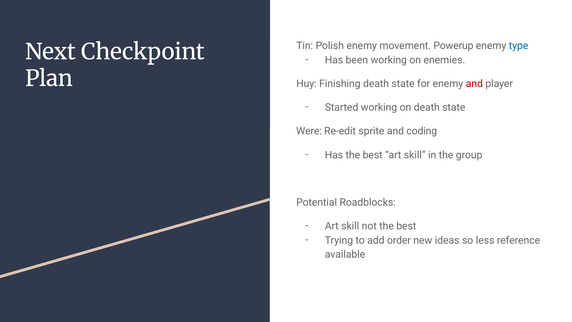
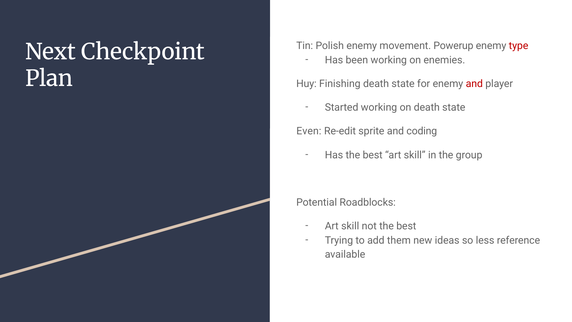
type colour: blue -> red
Were: Were -> Even
order: order -> them
